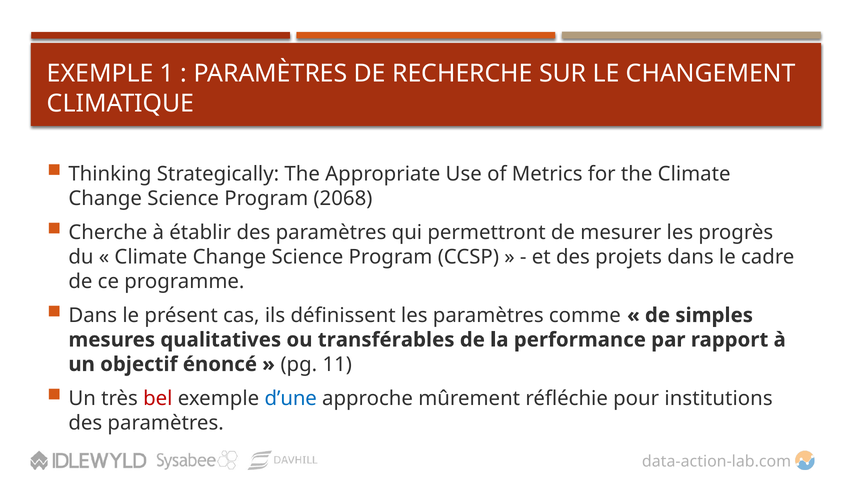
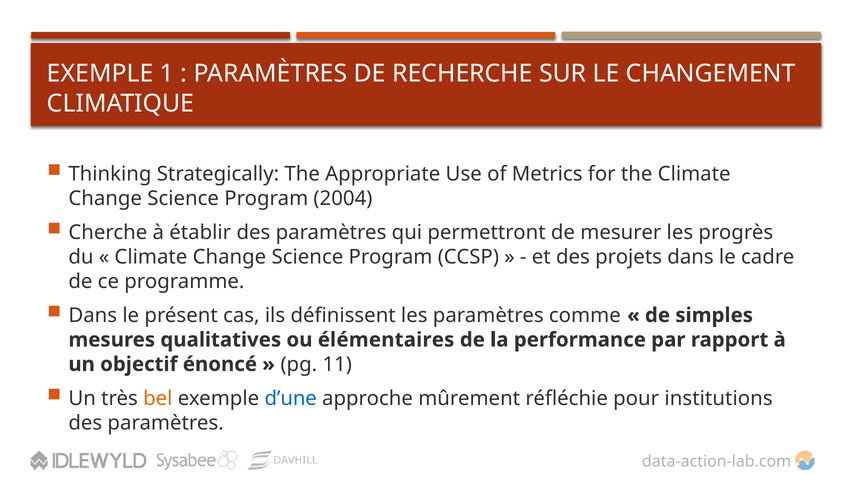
2068: 2068 -> 2004
transférables: transférables -> élémentaires
bel colour: red -> orange
